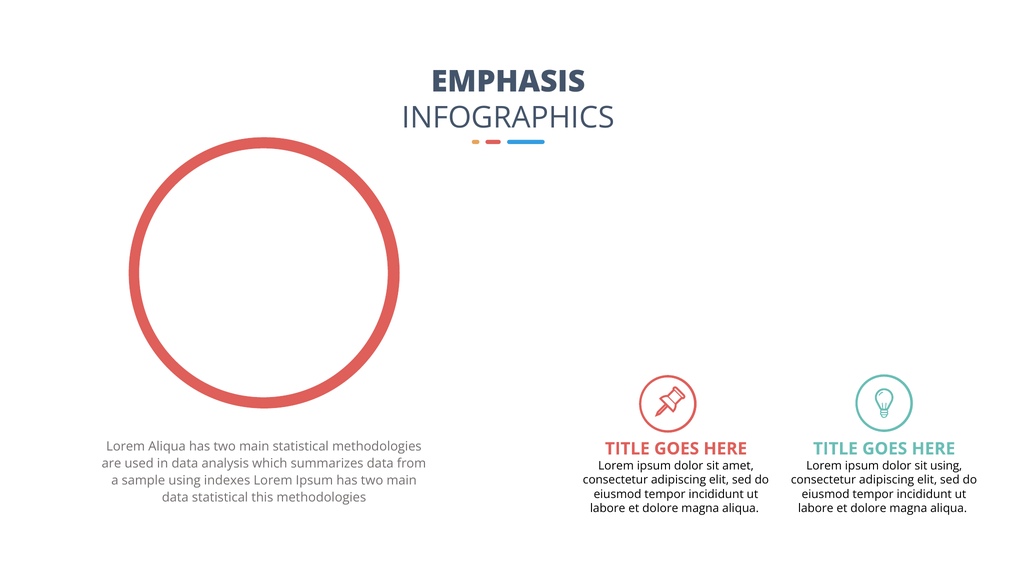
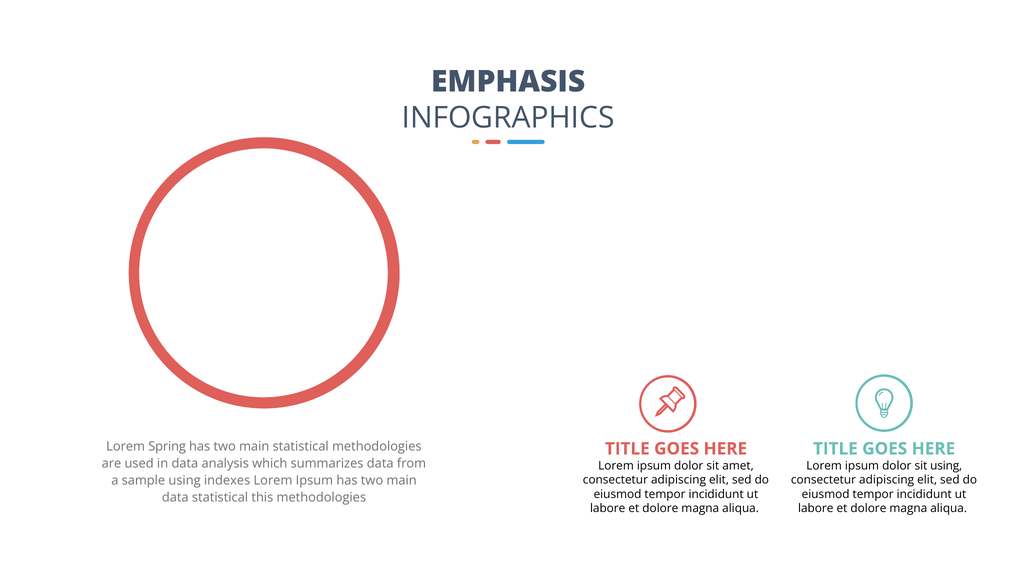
Lorem Aliqua: Aliqua -> Spring
